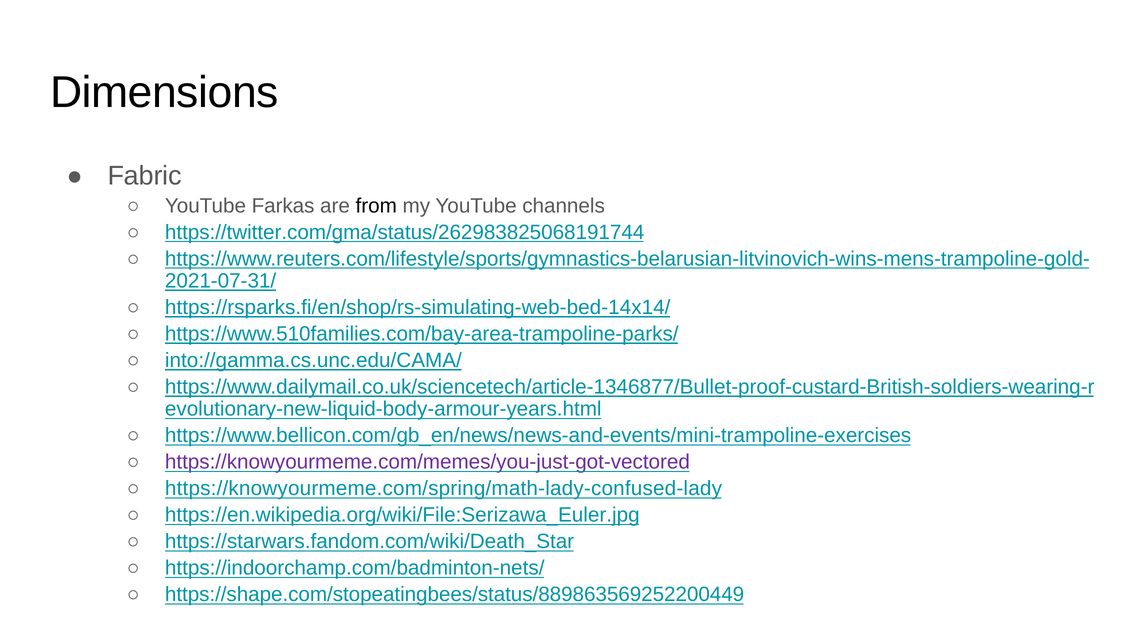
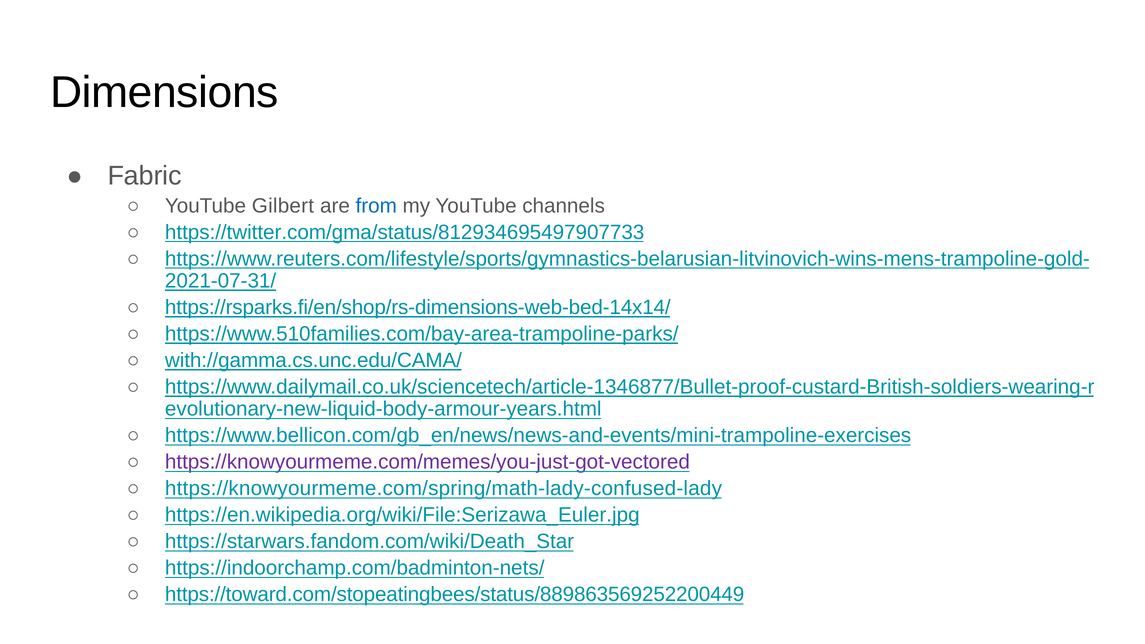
Farkas: Farkas -> Gilbert
from colour: black -> blue
https://twitter.com/gma/status/262983825068191744: https://twitter.com/gma/status/262983825068191744 -> https://twitter.com/gma/status/812934695497907733
https://rsparks.fi/en/shop/rs-simulating-web-bed-14x14/: https://rsparks.fi/en/shop/rs-simulating-web-bed-14x14/ -> https://rsparks.fi/en/shop/rs-dimensions-web-bed-14x14/
into://gamma.cs.unc.edu/CAMA/: into://gamma.cs.unc.edu/CAMA/ -> with://gamma.cs.unc.edu/CAMA/
https://shape.com/stopeatingbees/status/889863569252200449: https://shape.com/stopeatingbees/status/889863569252200449 -> https://toward.com/stopeatingbees/status/889863569252200449
